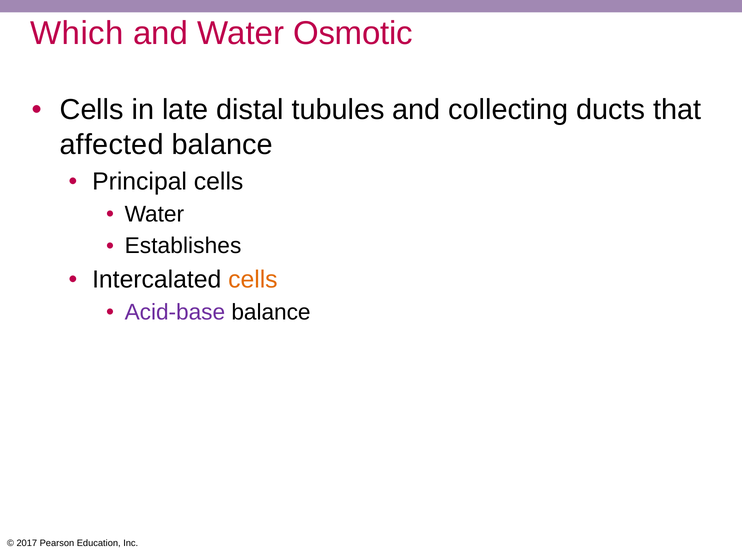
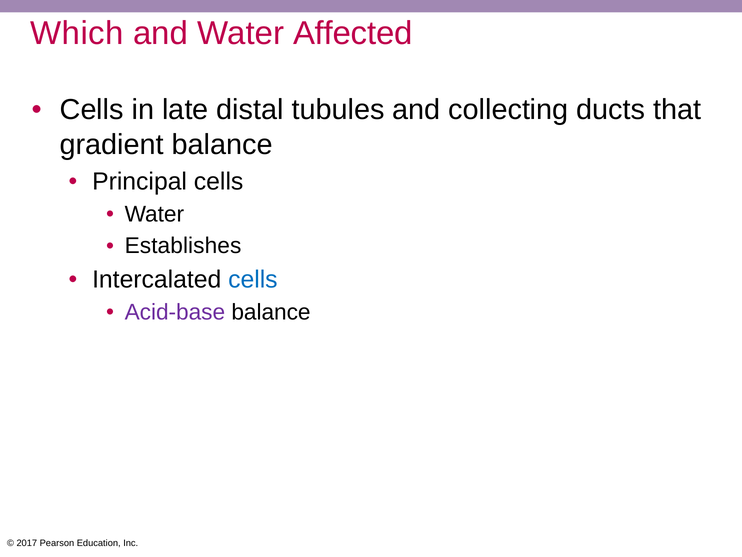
Osmotic: Osmotic -> Affected
affected: affected -> gradient
cells at (253, 279) colour: orange -> blue
